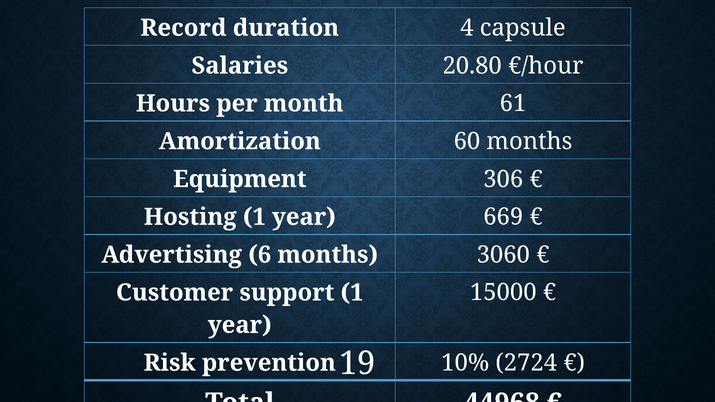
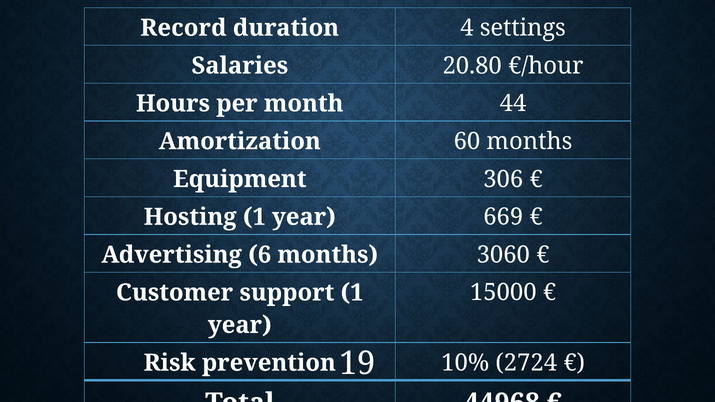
capsule: capsule -> settings
61: 61 -> 44
